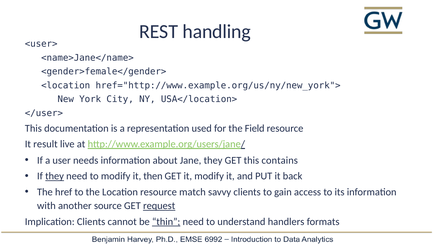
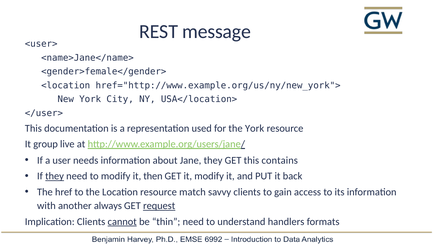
handling: handling -> message
the Field: Field -> York
result: result -> group
source: source -> always
cannot underline: none -> present
thin underline: present -> none
